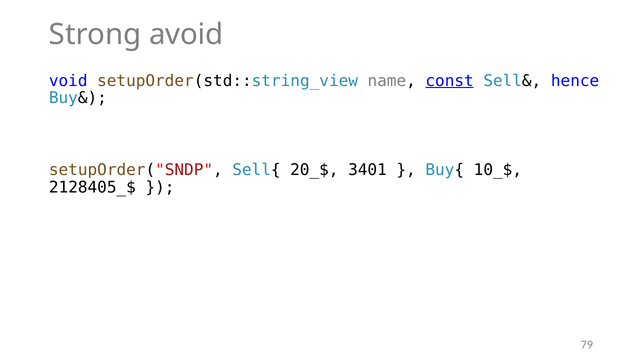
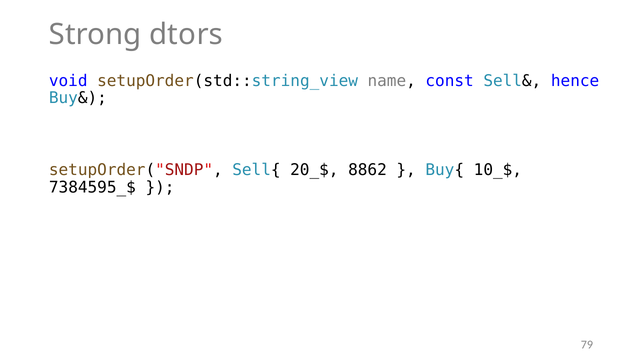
avoid: avoid -> dtors
const underline: present -> none
3401: 3401 -> 8862
2128405_$: 2128405_$ -> 7384595_$
